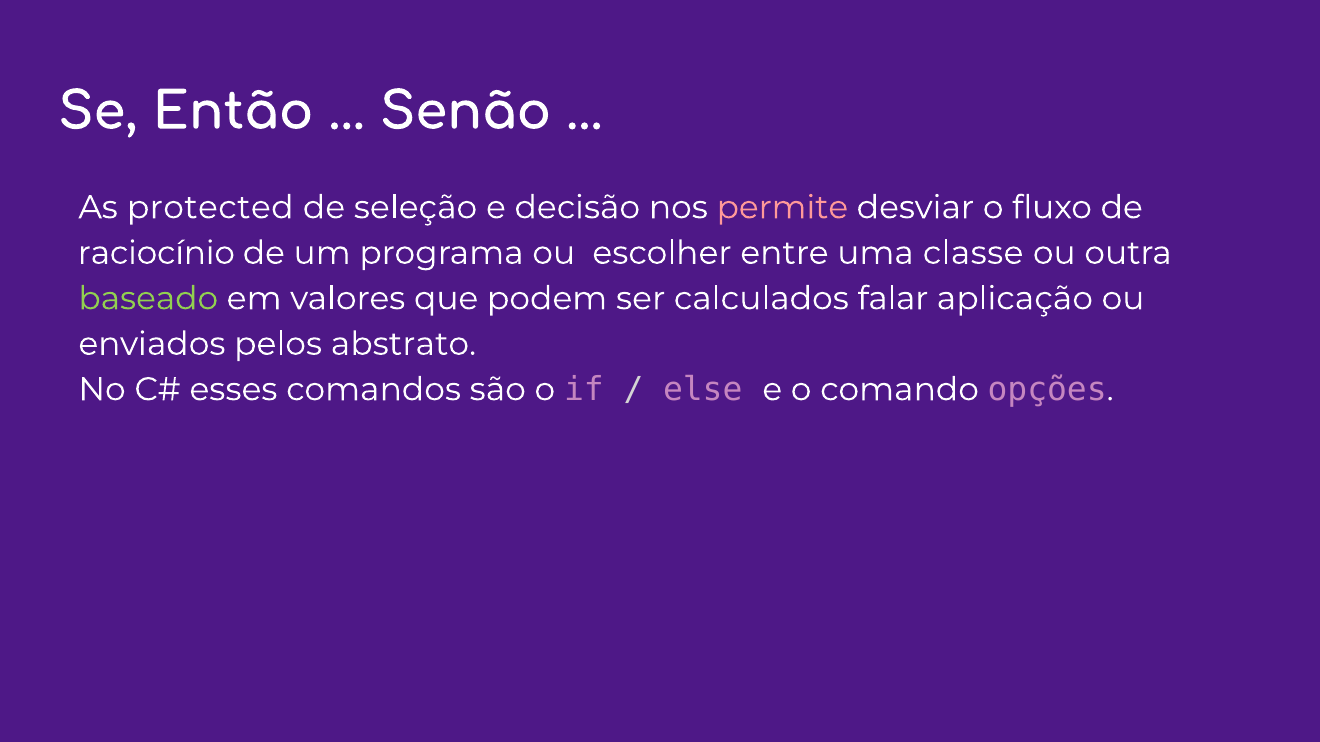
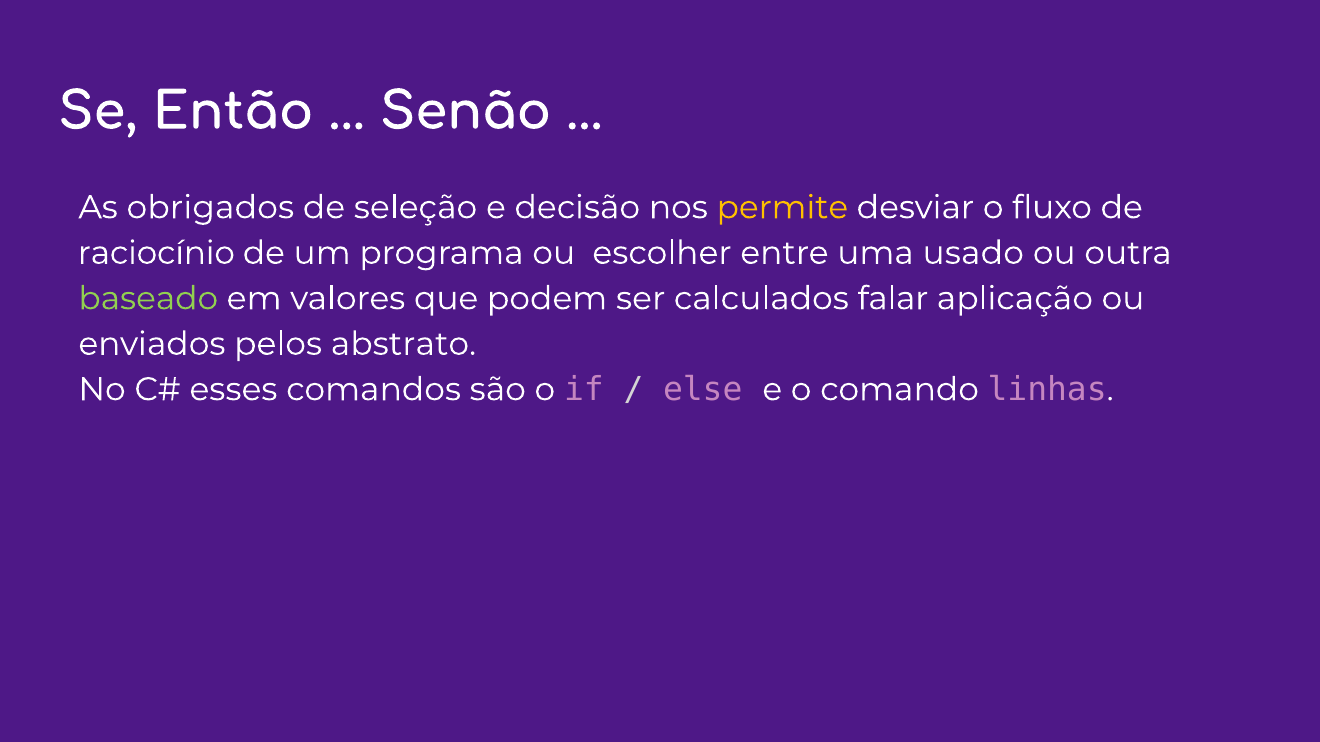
protected: protected -> obrigados
permite colour: pink -> yellow
classe: classe -> usado
opções: opções -> linhas
